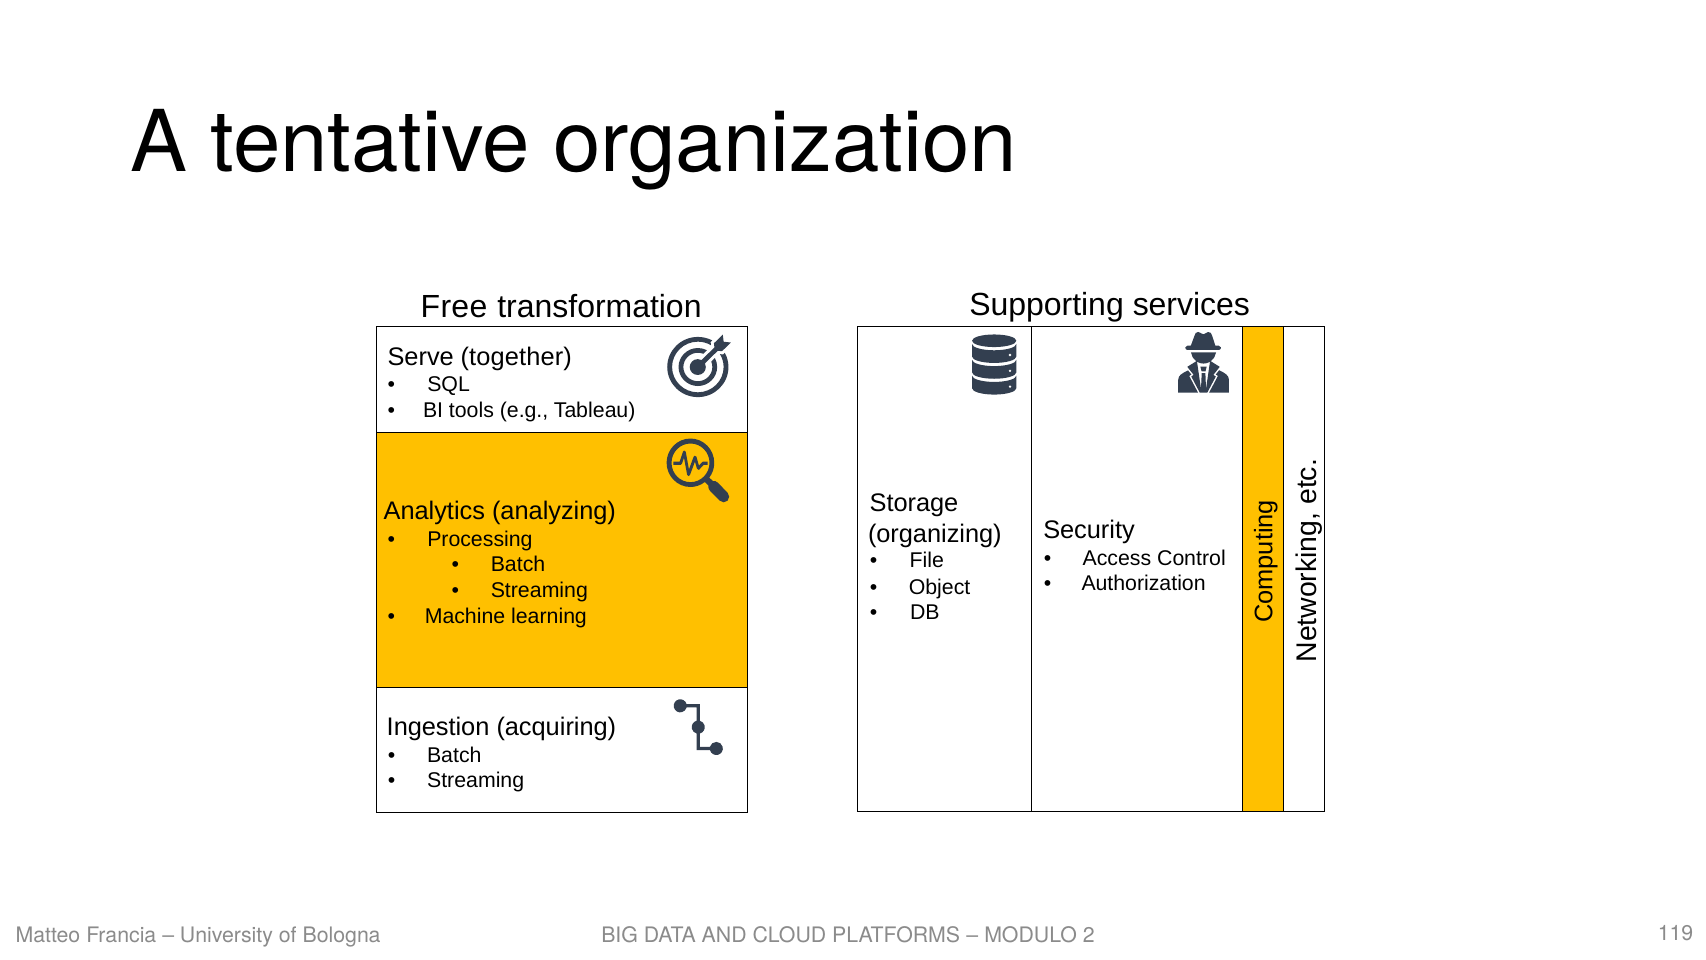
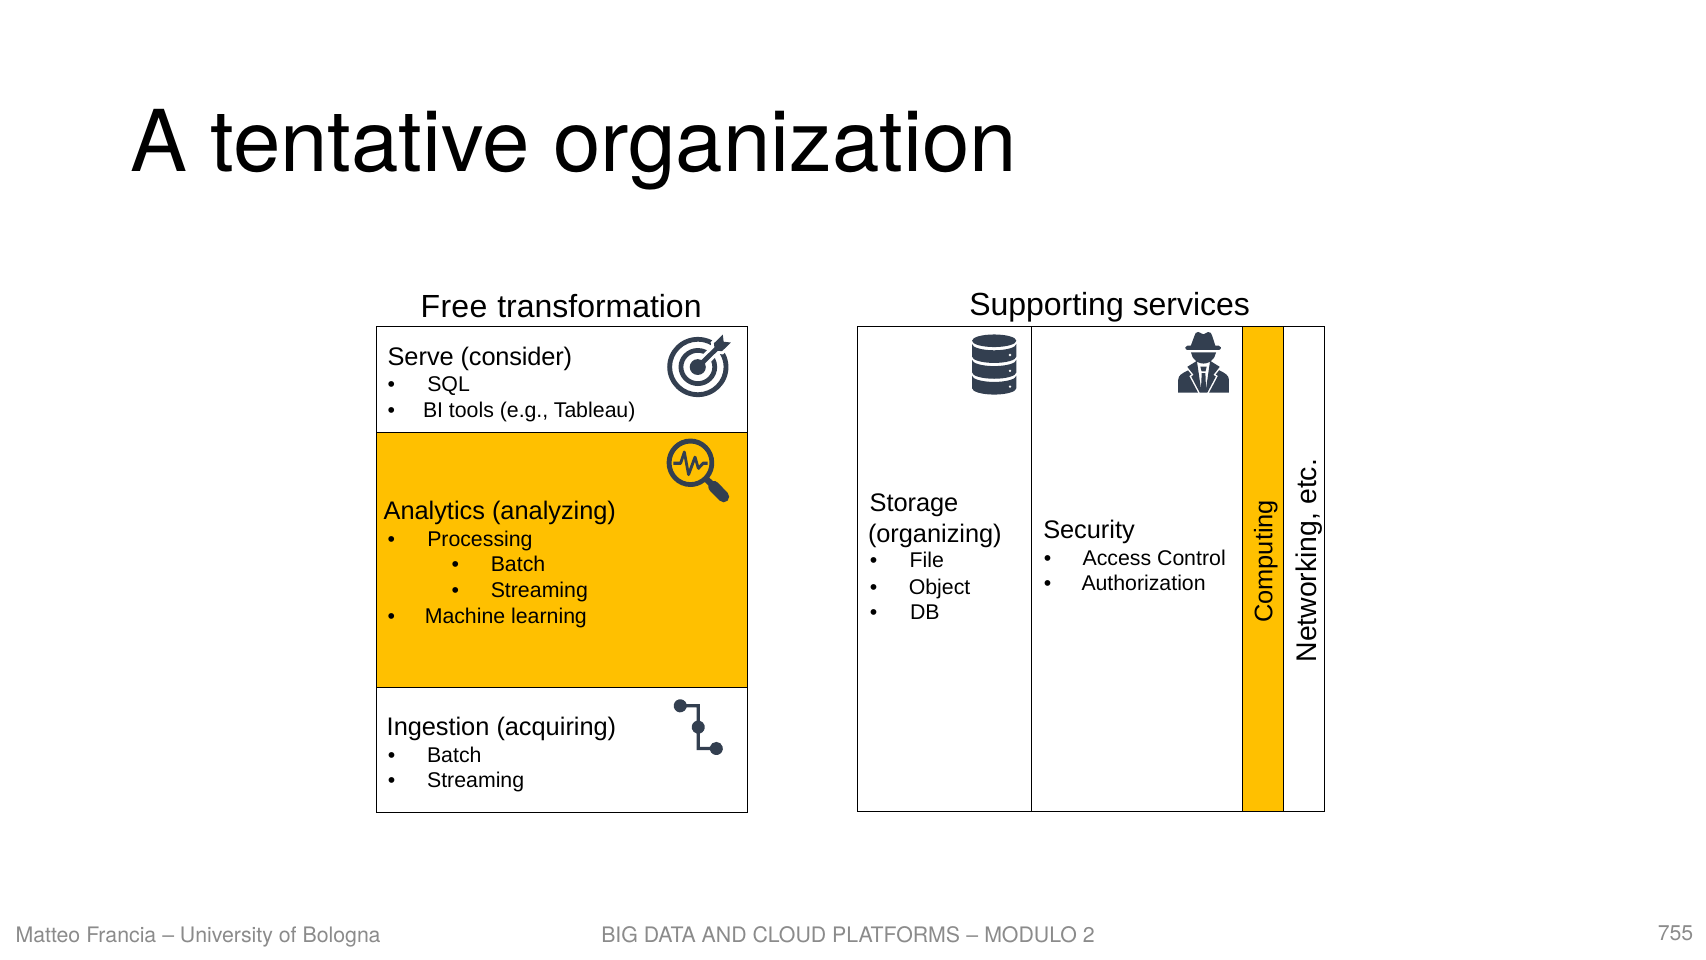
together: together -> consider
119: 119 -> 755
